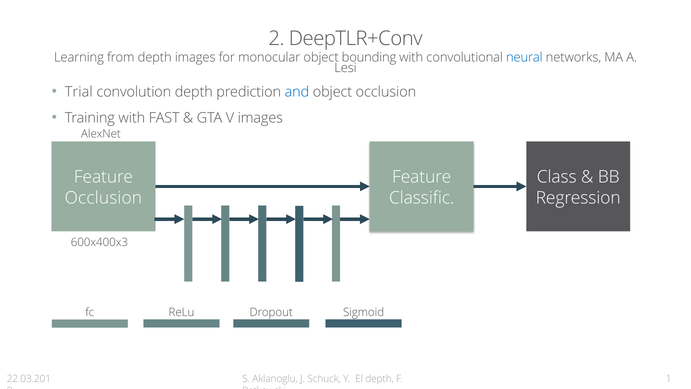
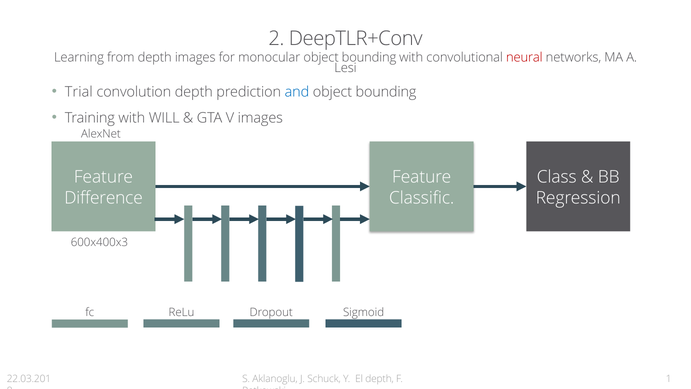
neural colour: blue -> red
occlusion at (386, 92): occlusion -> bounding
FAST: FAST -> WILL
Occlusion at (103, 198): Occlusion -> Difference
